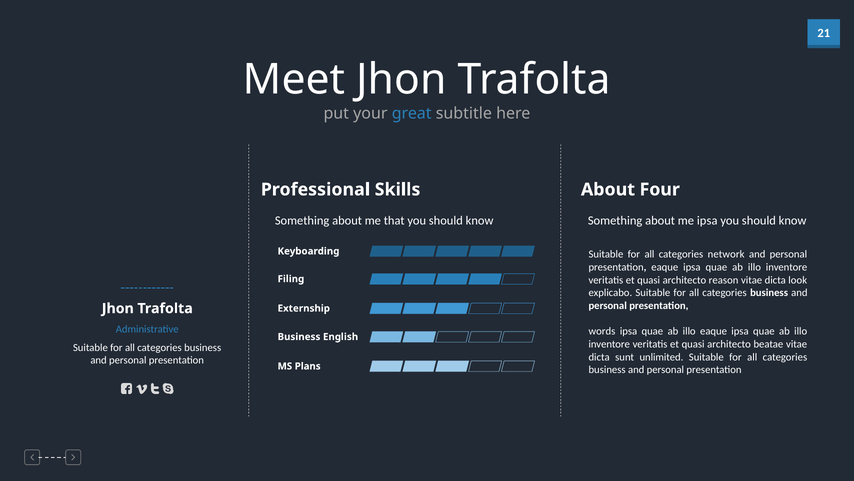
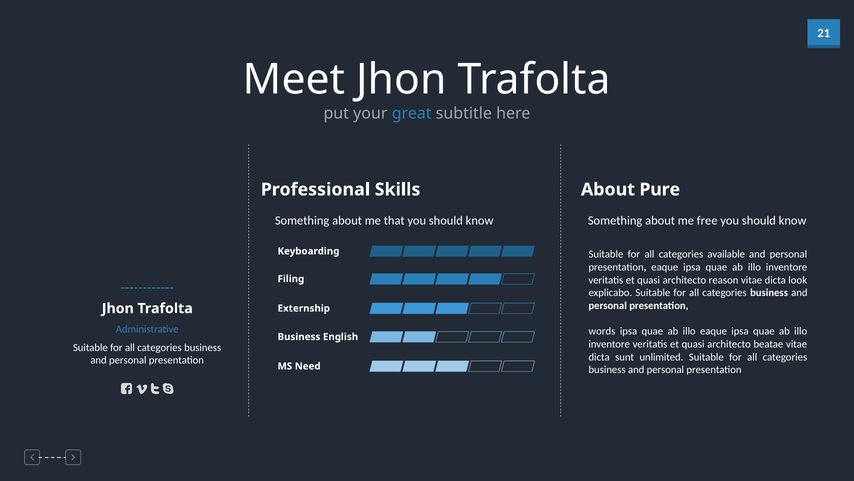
Four: Four -> Pure
me ipsa: ipsa -> free
network: network -> available
Plans: Plans -> Need
